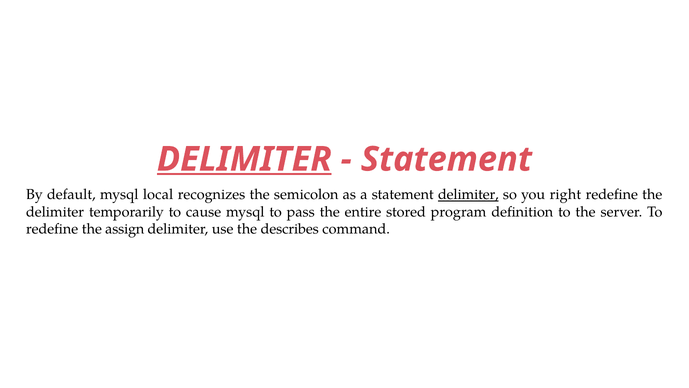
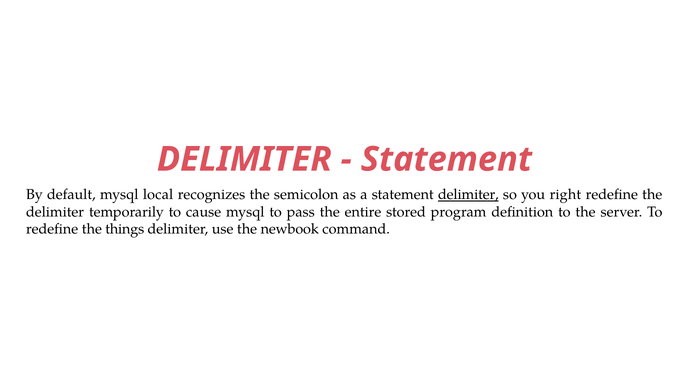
DELIMITER at (244, 159) underline: present -> none
assign: assign -> things
describes: describes -> newbook
